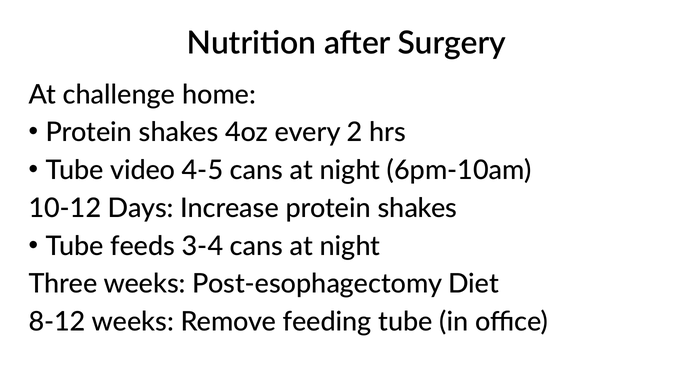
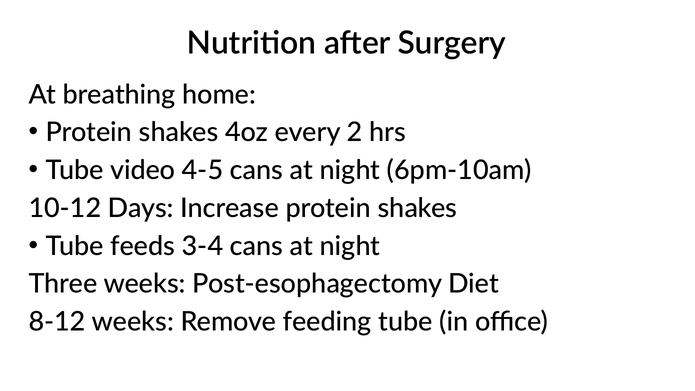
challenge: challenge -> breathing
